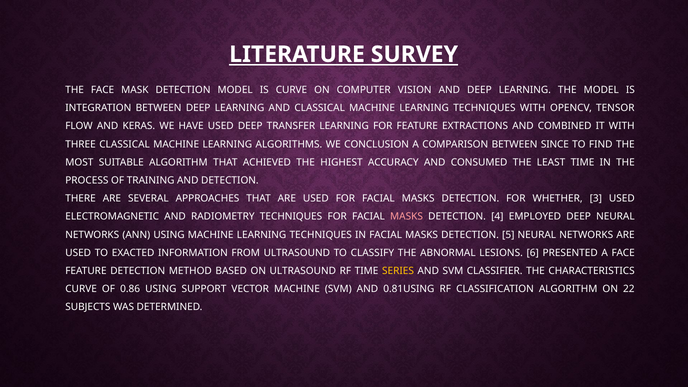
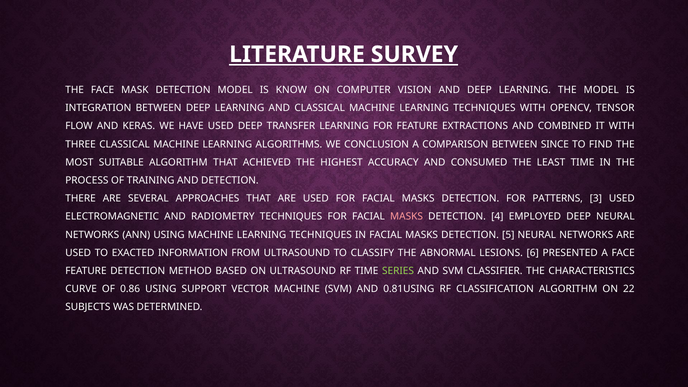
IS CURVE: CURVE -> KNOW
WHETHER: WHETHER -> PATTERNS
SERIES colour: yellow -> light green
